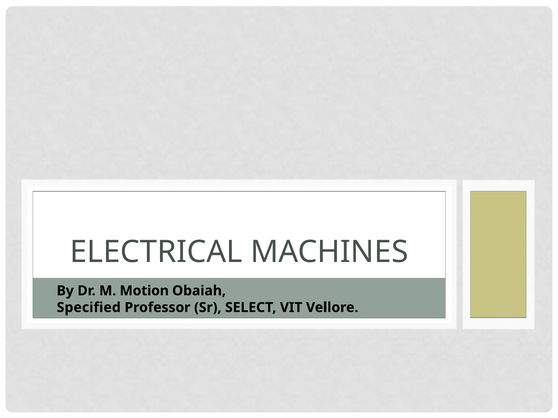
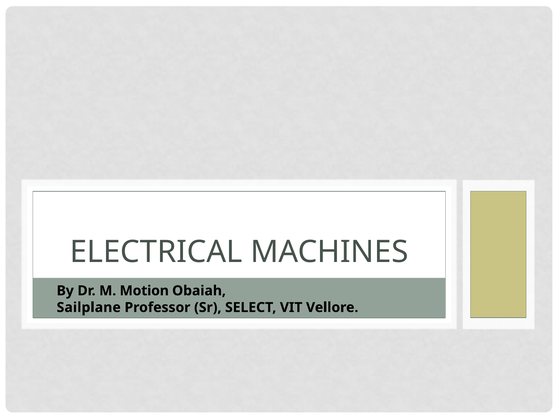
Specified: Specified -> Sailplane
